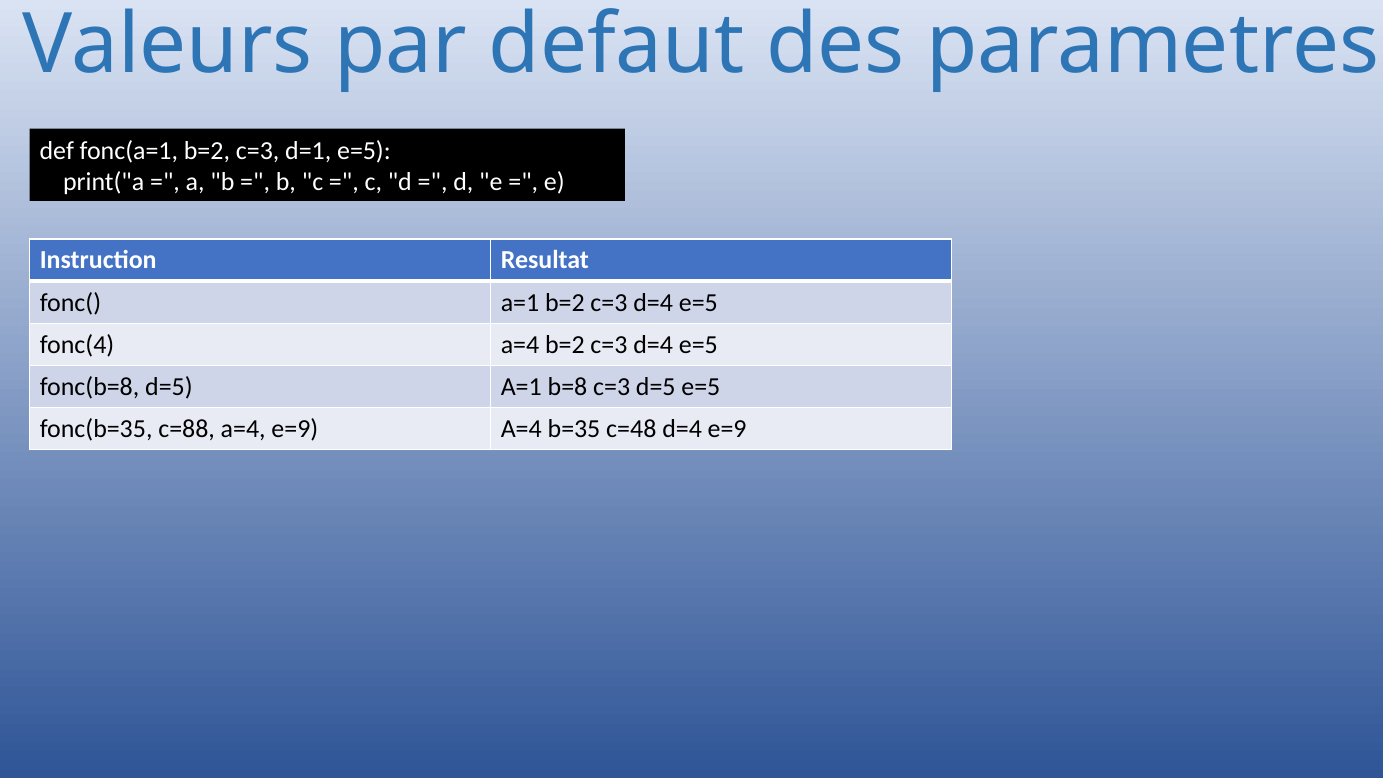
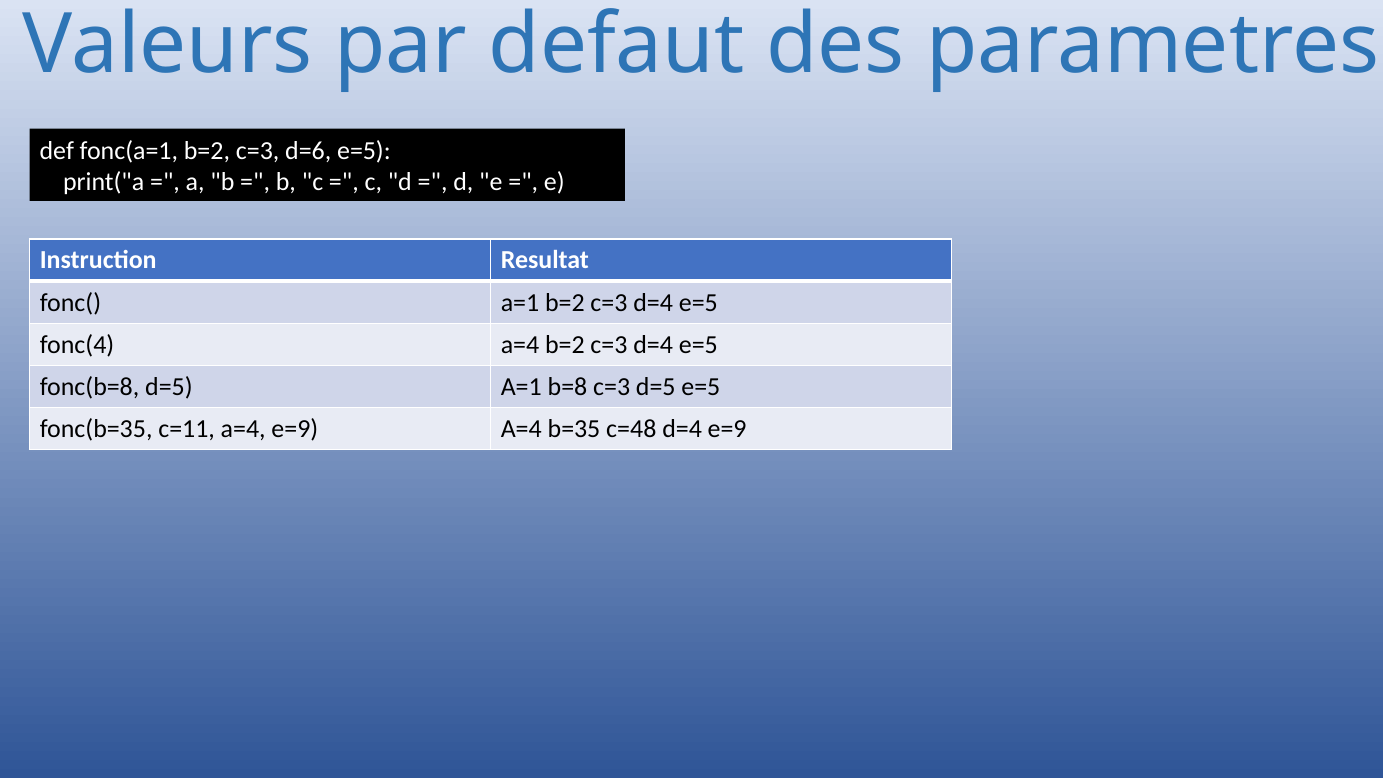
d=1: d=1 -> d=6
c=88: c=88 -> c=11
